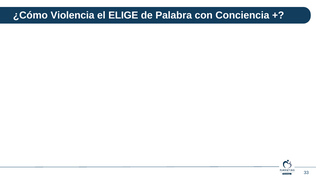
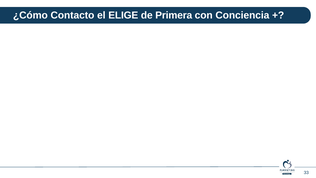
Violencia: Violencia -> Contacto
Palabra: Palabra -> Primera
